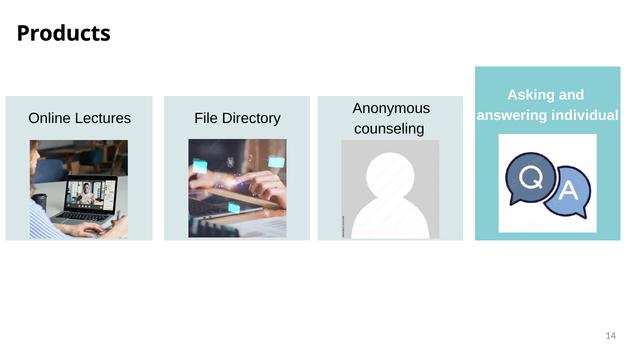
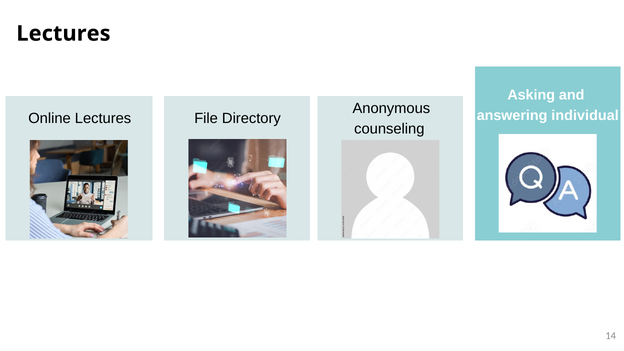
Products at (64, 34): Products -> Lectures
